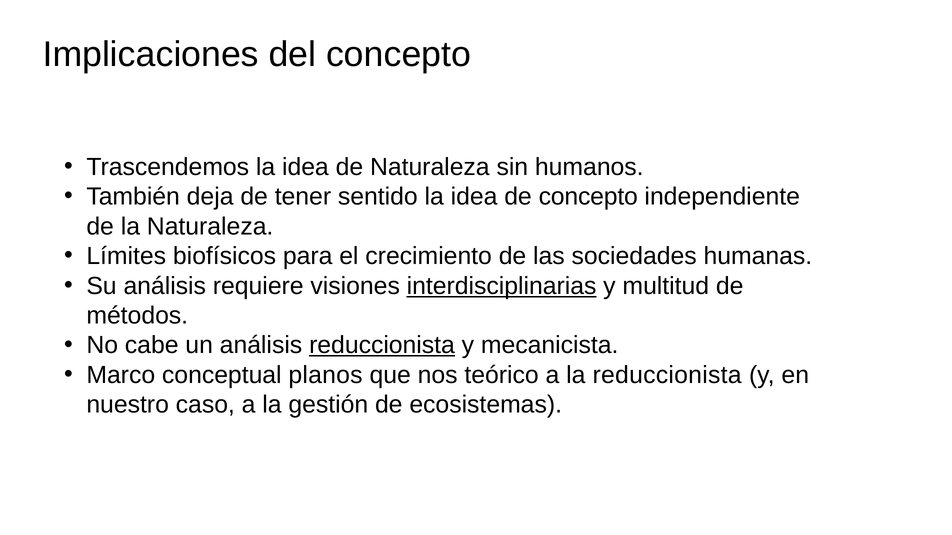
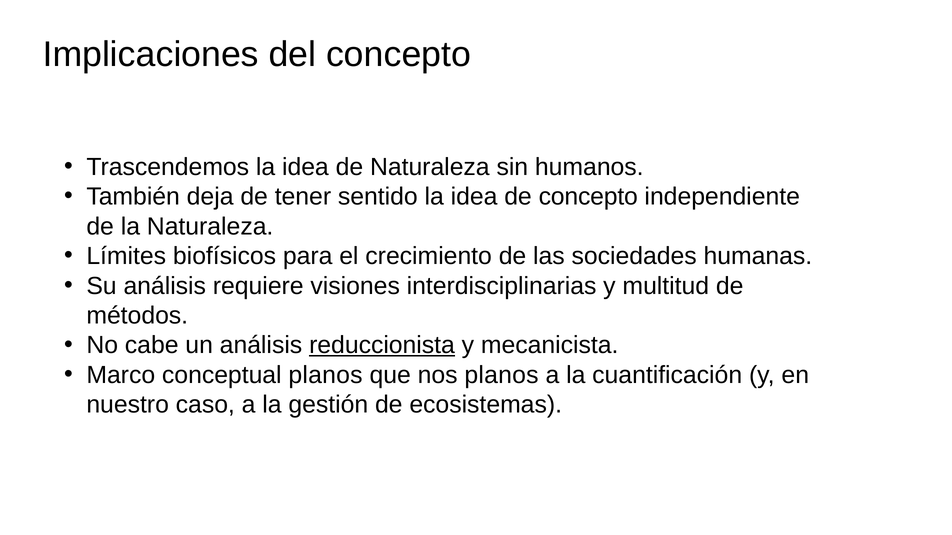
interdisciplinarias underline: present -> none
nos teórico: teórico -> planos
la reduccionista: reduccionista -> cuantificación
